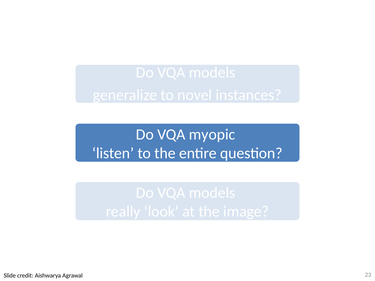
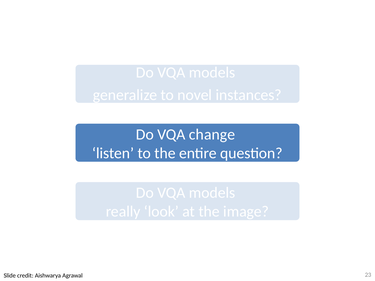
myopic: myopic -> change
